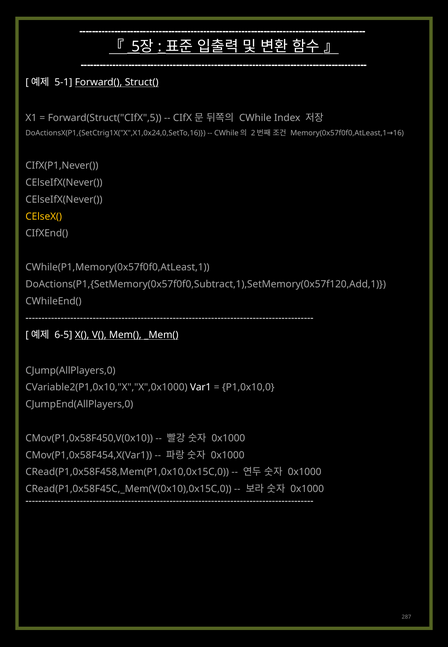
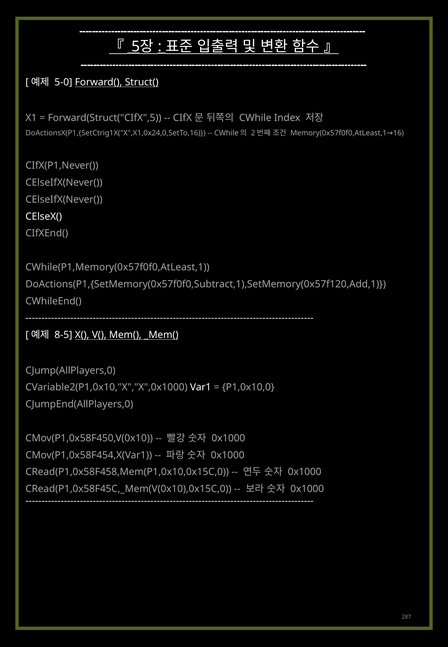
5-1: 5-1 -> 5-0
CElseX( colour: yellow -> white
6-5: 6-5 -> 8-5
